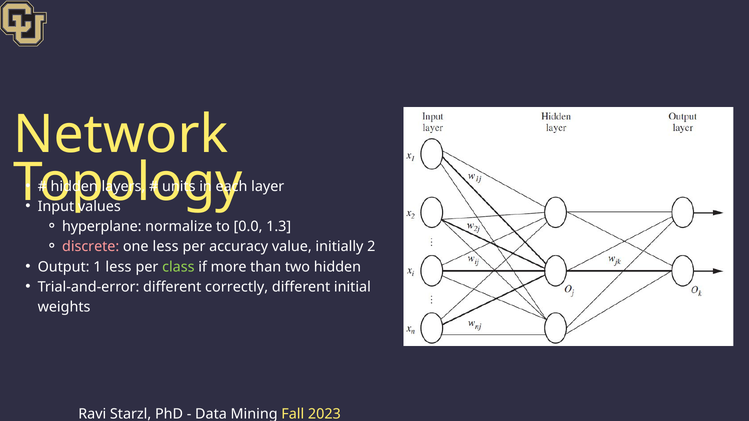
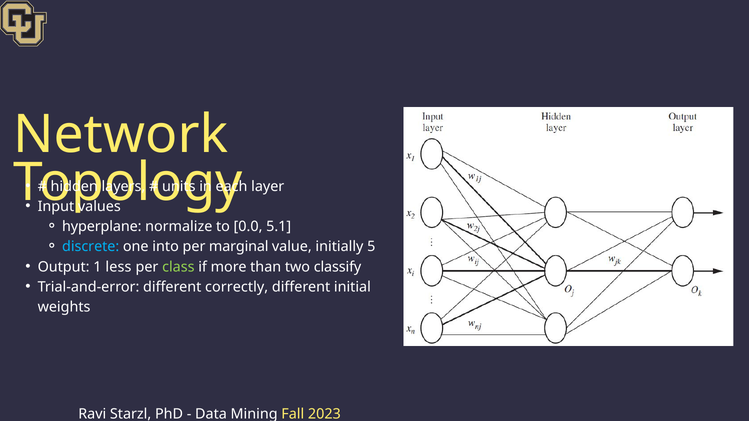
1.3: 1.3 -> 5.1
discrete colour: pink -> light blue
one less: less -> into
accuracy: accuracy -> marginal
2: 2 -> 5
two hidden: hidden -> classify
